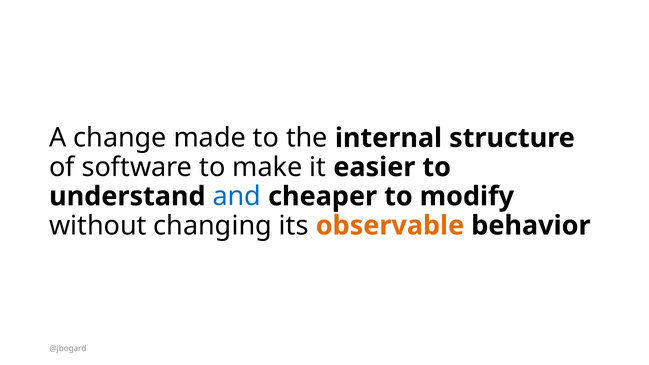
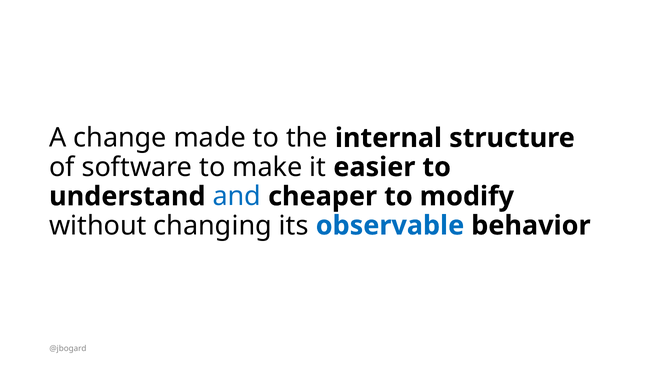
observable colour: orange -> blue
